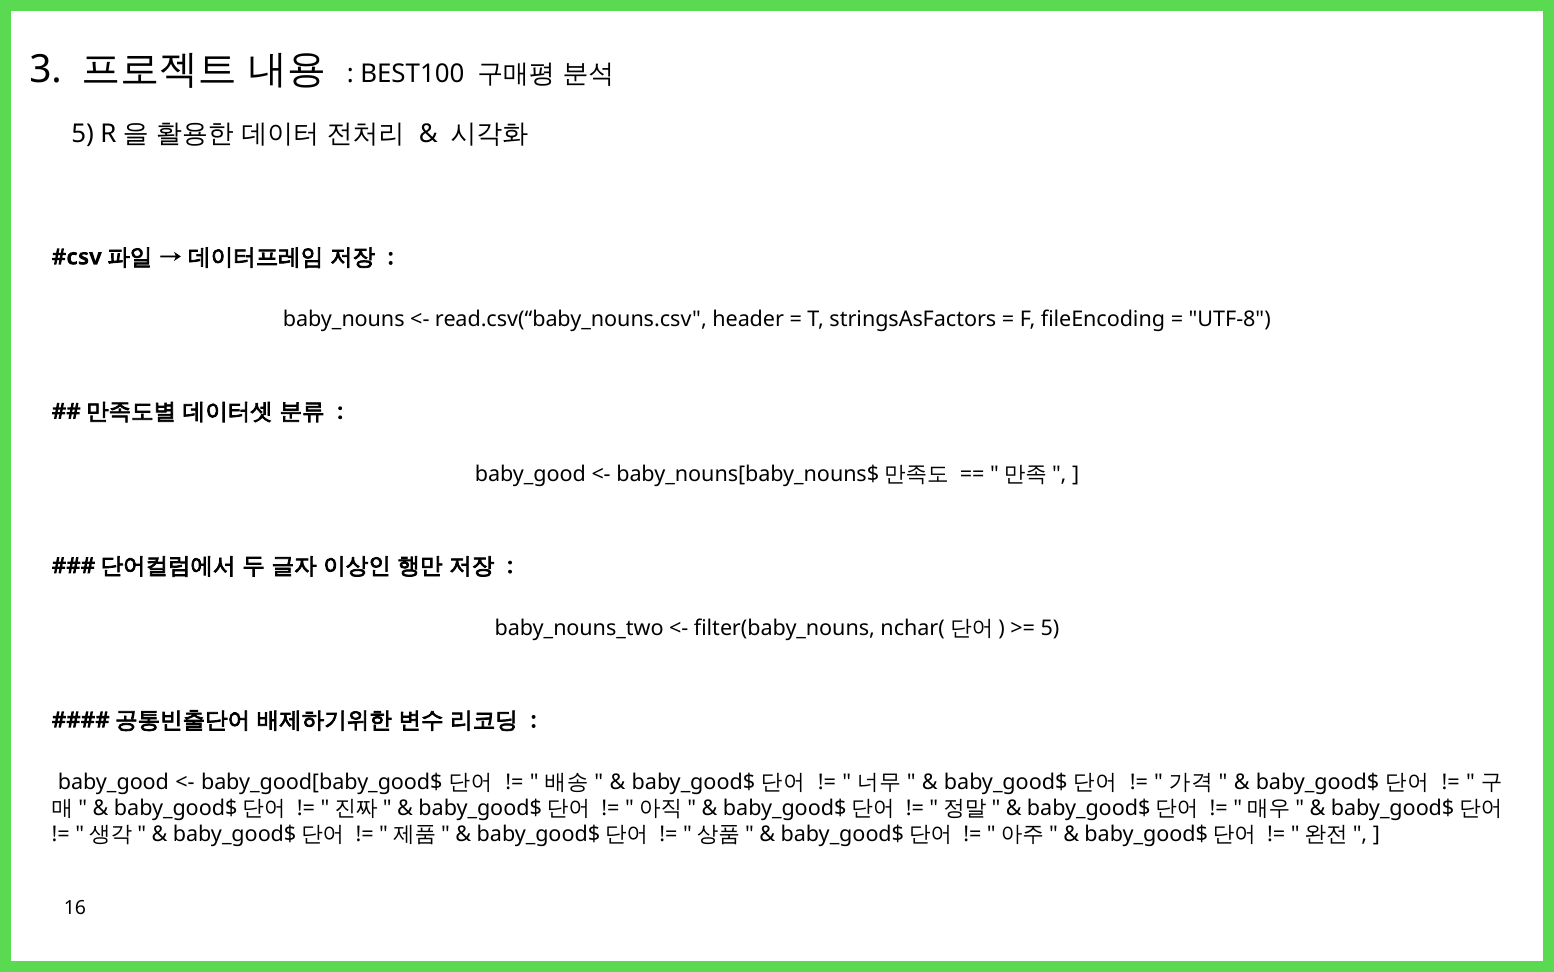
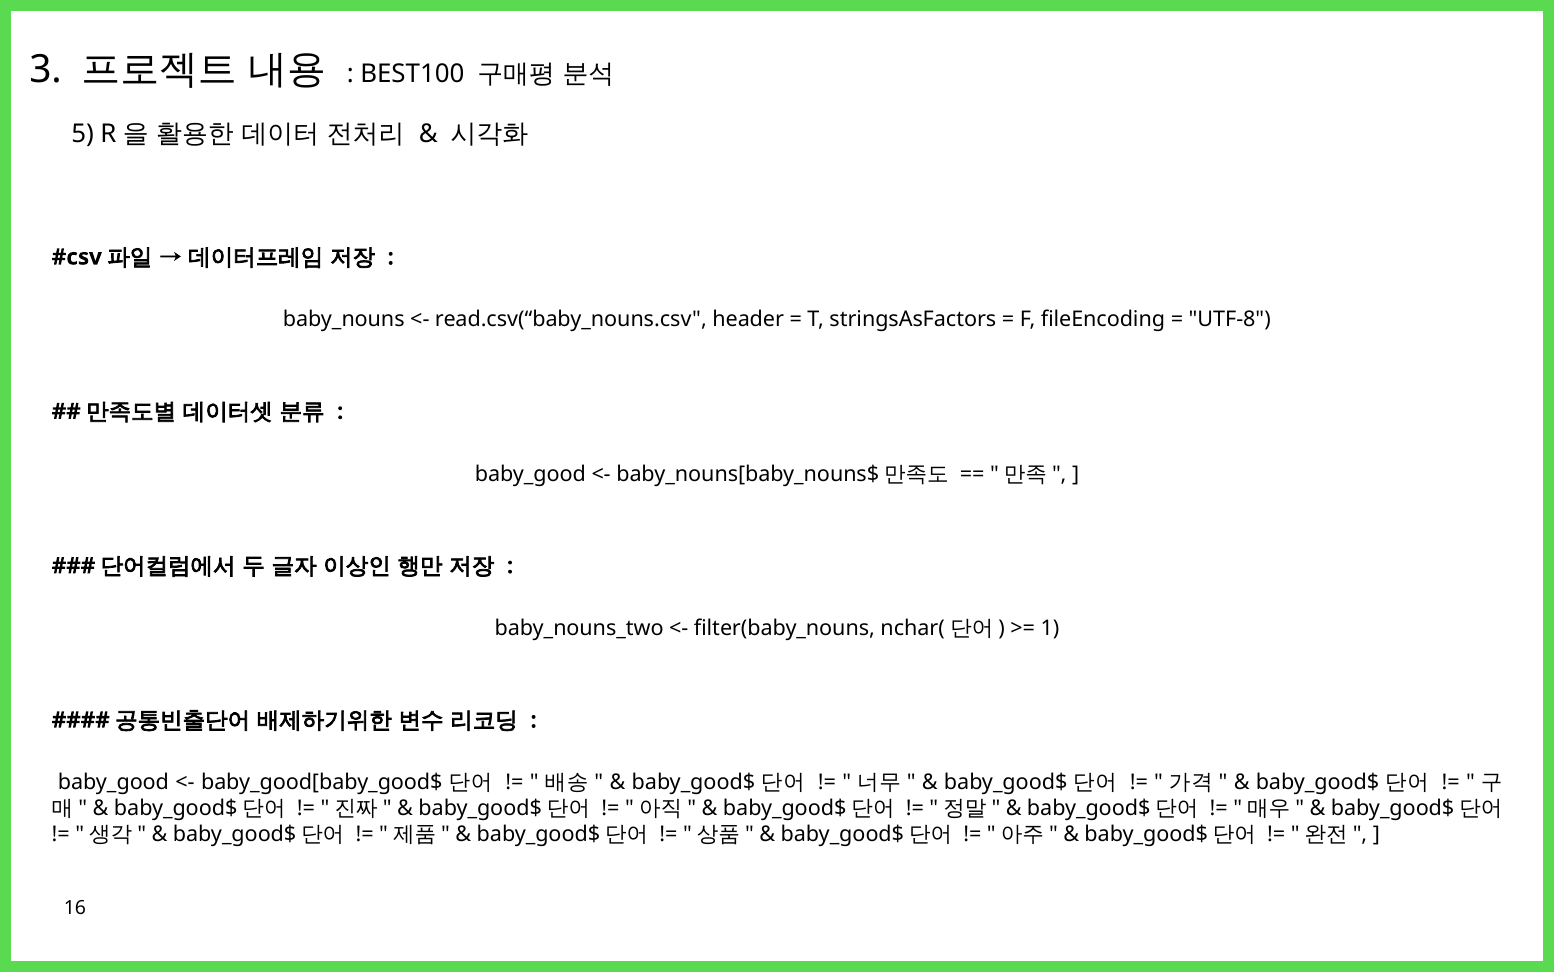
5 at (1050, 628): 5 -> 1
